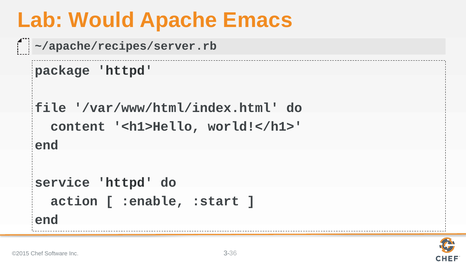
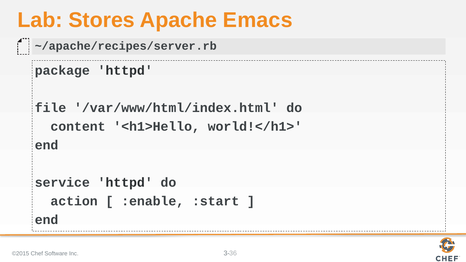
Would: Would -> Stores
